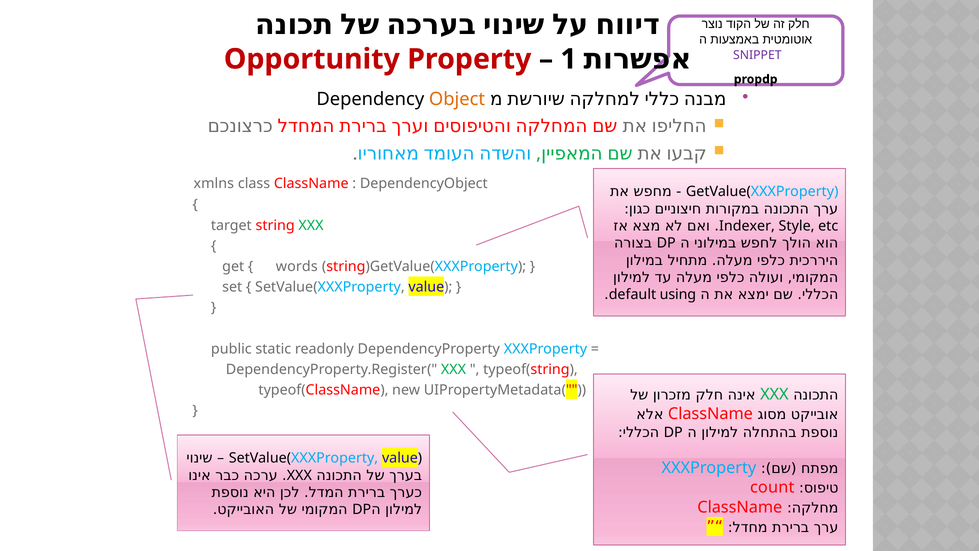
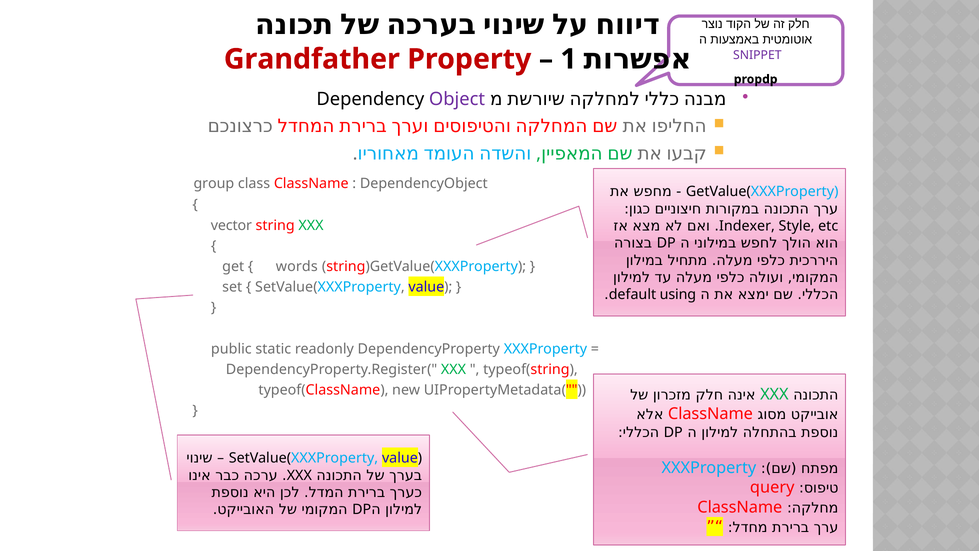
Opportunity: Opportunity -> Grandfather
Object colour: orange -> purple
xmlns: xmlns -> group
target: target -> vector
count: count -> query
